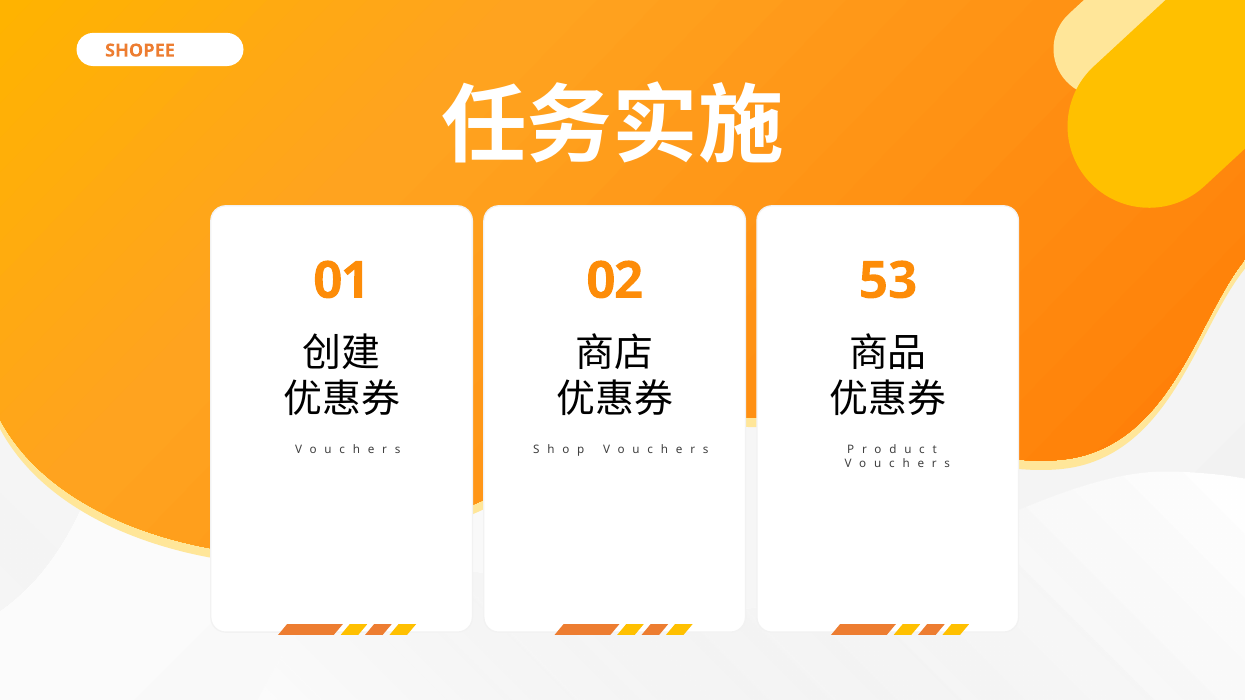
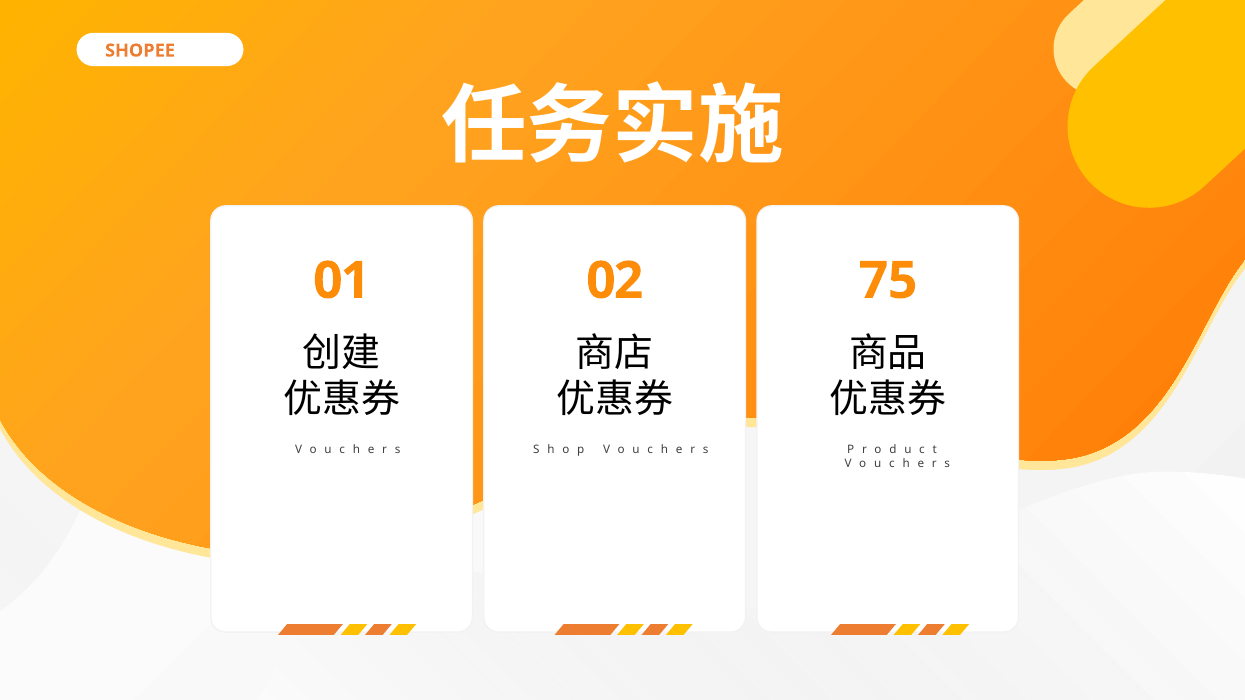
53: 53 -> 75
